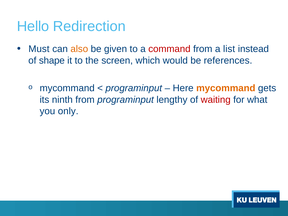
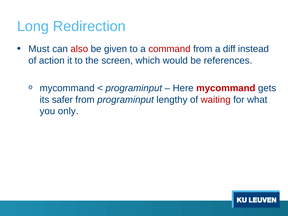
Hello: Hello -> Long
also colour: orange -> red
list: list -> diff
shape: shape -> action
mycommand at (226, 88) colour: orange -> red
ninth: ninth -> safer
